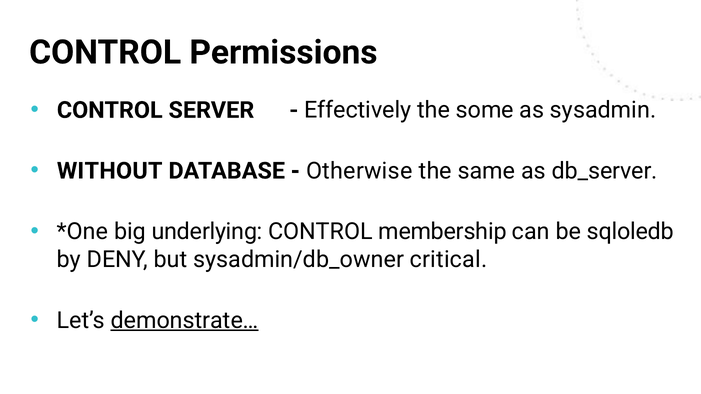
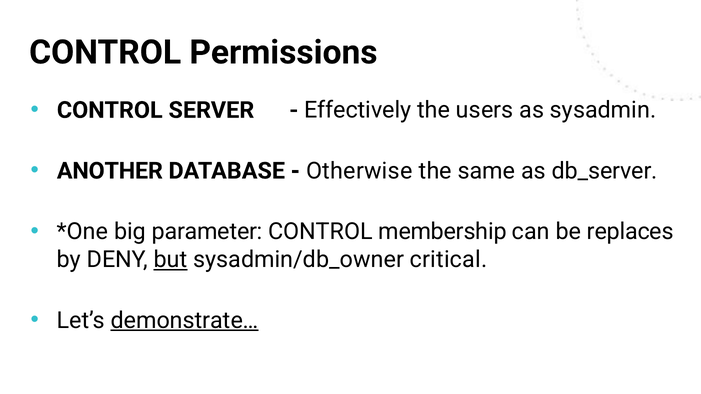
some: some -> users
WITHOUT: WITHOUT -> ANOTHER
underlying: underlying -> parameter
sqloledb: sqloledb -> replaces
but underline: none -> present
